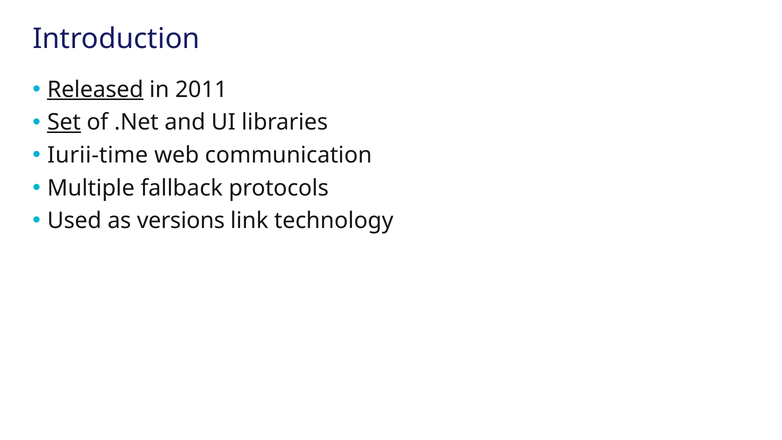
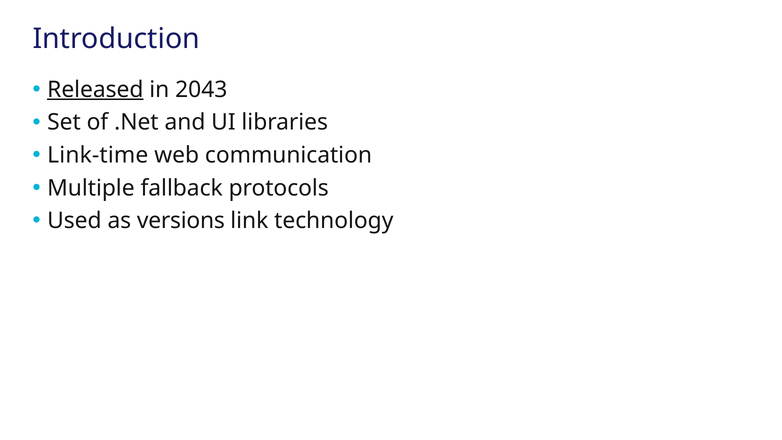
2011: 2011 -> 2043
Set underline: present -> none
Iurii-time: Iurii-time -> Link-time
